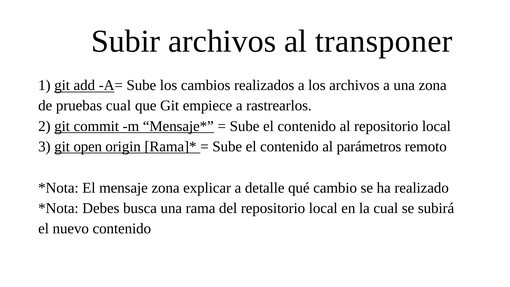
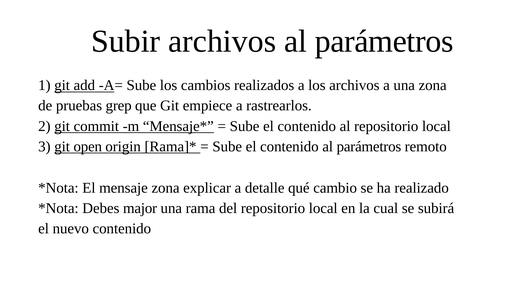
archivos al transponer: transponer -> parámetros
pruebas cual: cual -> grep
busca: busca -> major
